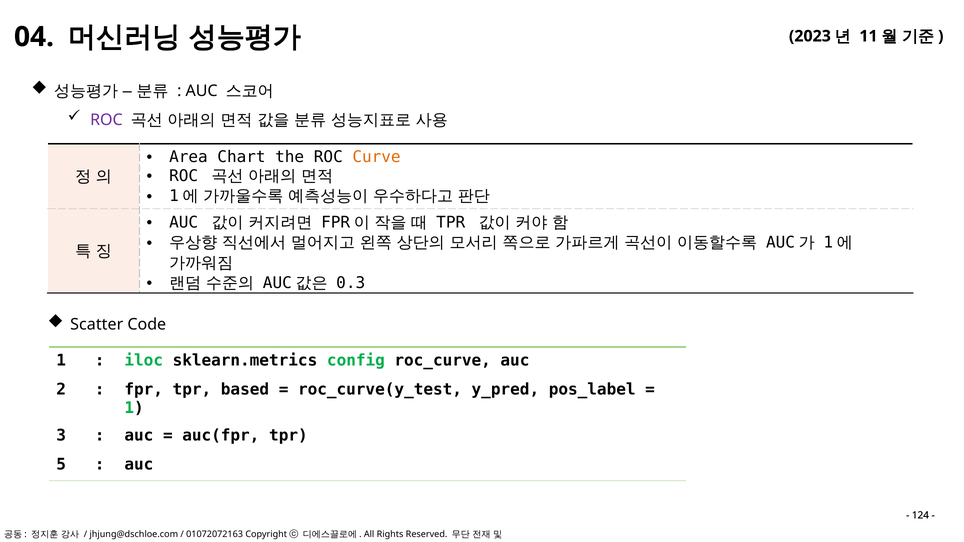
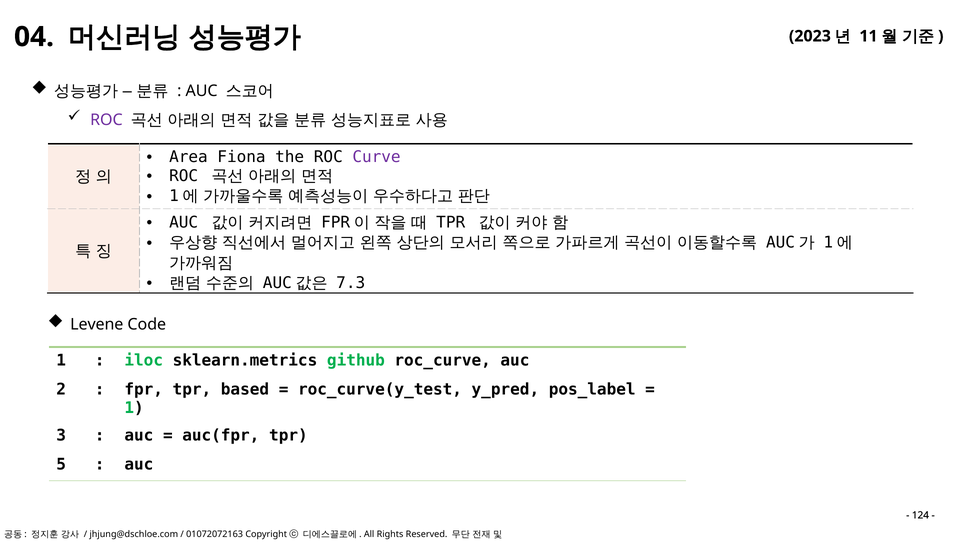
Chart: Chart -> Fiona
Curve colour: orange -> purple
0.3: 0.3 -> 7.3
Scatter: Scatter -> Levene
config: config -> github
